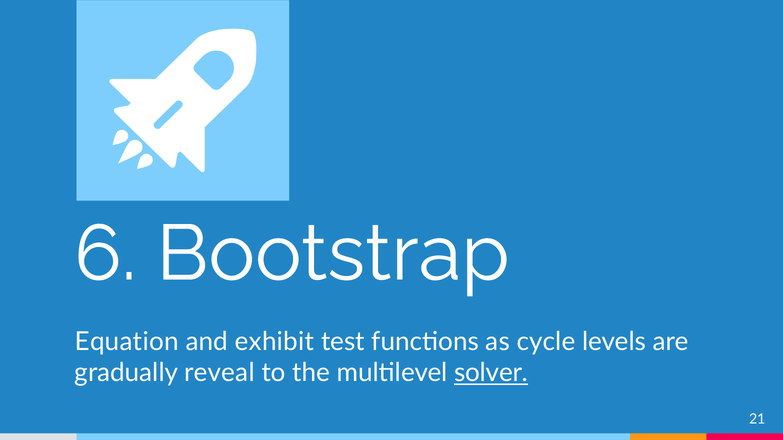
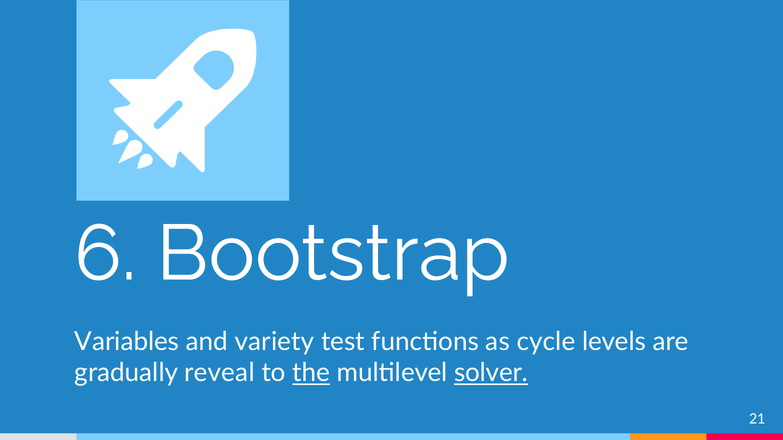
Equation: Equation -> Variables
exhibit: exhibit -> variety
the underline: none -> present
